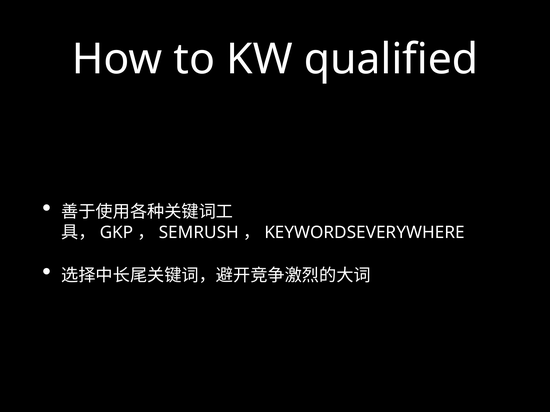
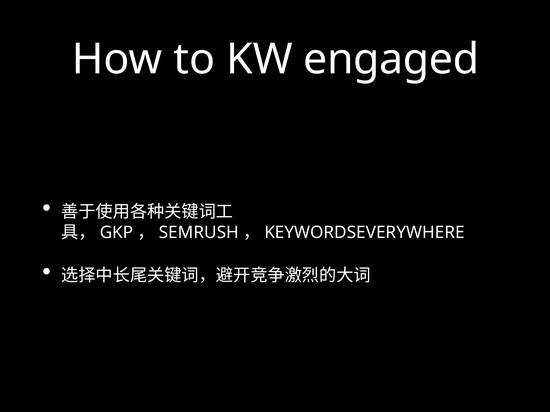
qualified: qualified -> engaged
